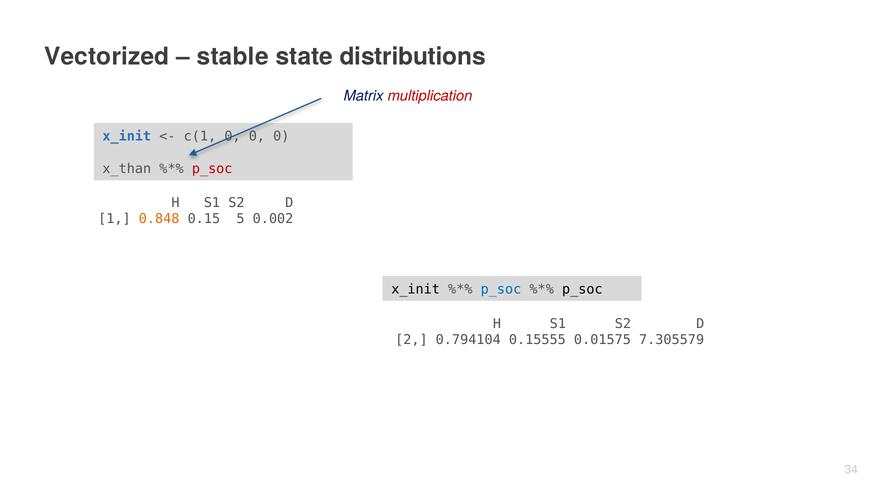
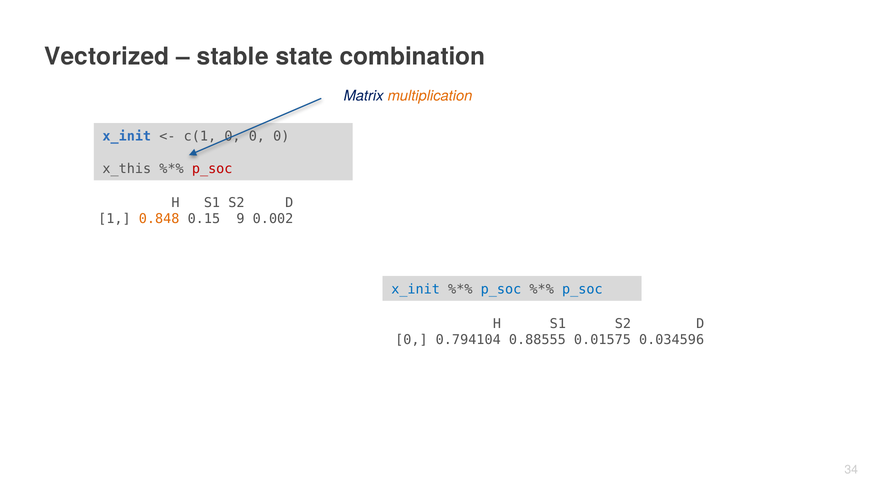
distributions: distributions -> combination
multiplication colour: red -> orange
x_than: x_than -> x_this
5: 5 -> 9
x_init at (416, 289) colour: black -> blue
p_soc at (582, 289) colour: black -> blue
2 at (411, 340): 2 -> 0
0.15555: 0.15555 -> 0.88555
7.305579: 7.305579 -> 0.034596
